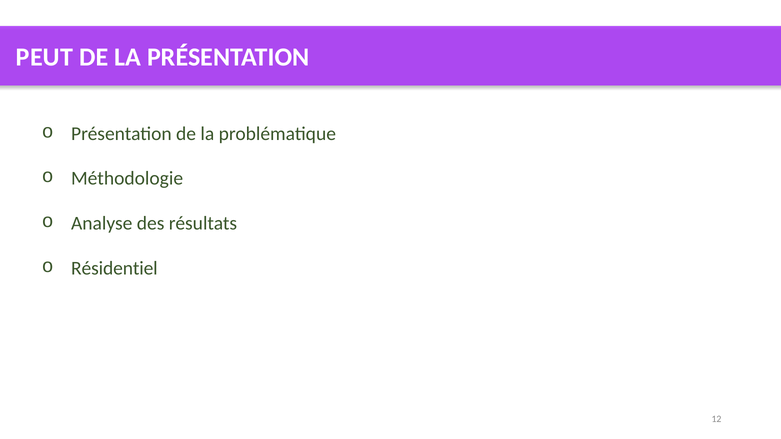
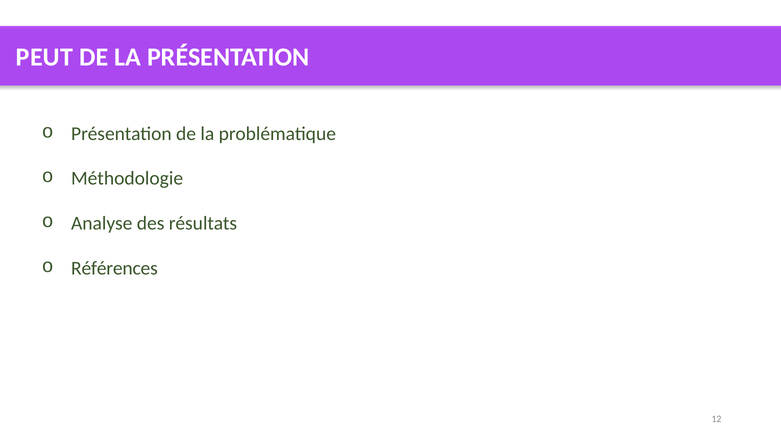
Résidentiel: Résidentiel -> Références
